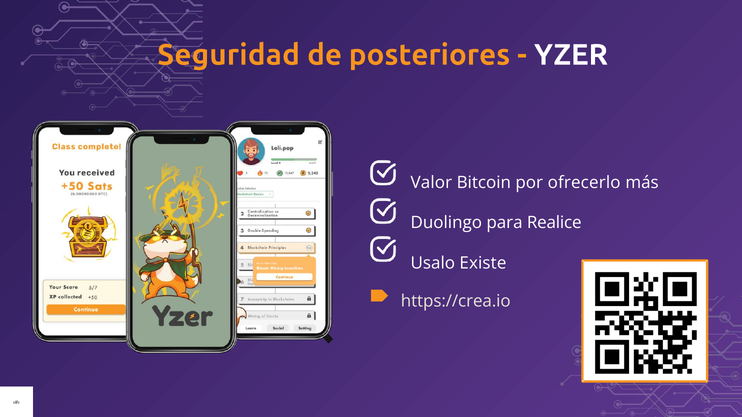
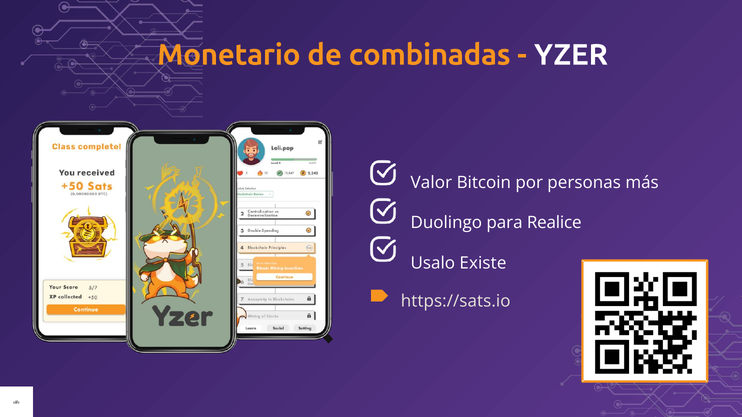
Seguridad: Seguridad -> Monetario
posteriores: posteriores -> combinadas
ofrecerlo: ofrecerlo -> personas
https://crea.io: https://crea.io -> https://sats.io
